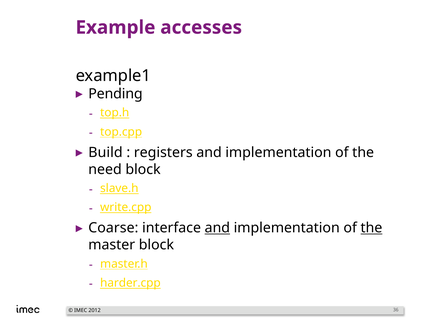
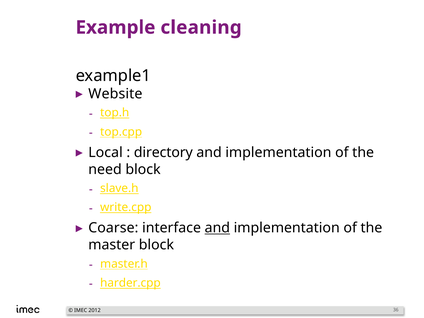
accesses: accesses -> cleaning
Pending: Pending -> Website
Build: Build -> Local
registers: registers -> directory
the at (371, 228) underline: present -> none
